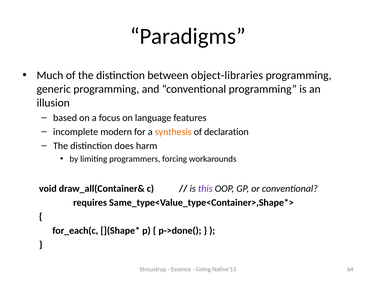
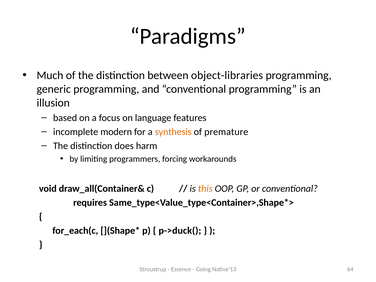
declaration: declaration -> premature
this colour: purple -> orange
p->done(: p->done( -> p->duck(
